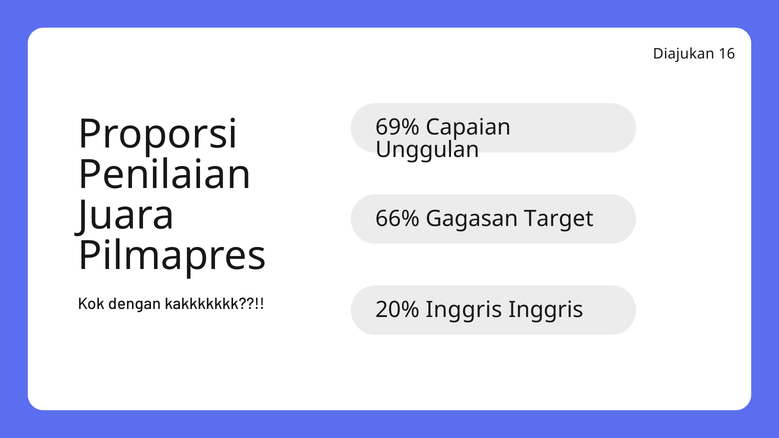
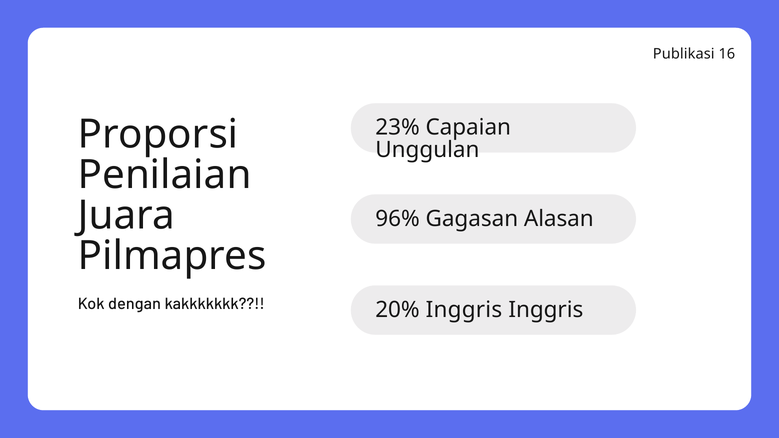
Diajukan: Diajukan -> Publikasi
69%: 69% -> 23%
66%: 66% -> 96%
Target: Target -> Alasan
